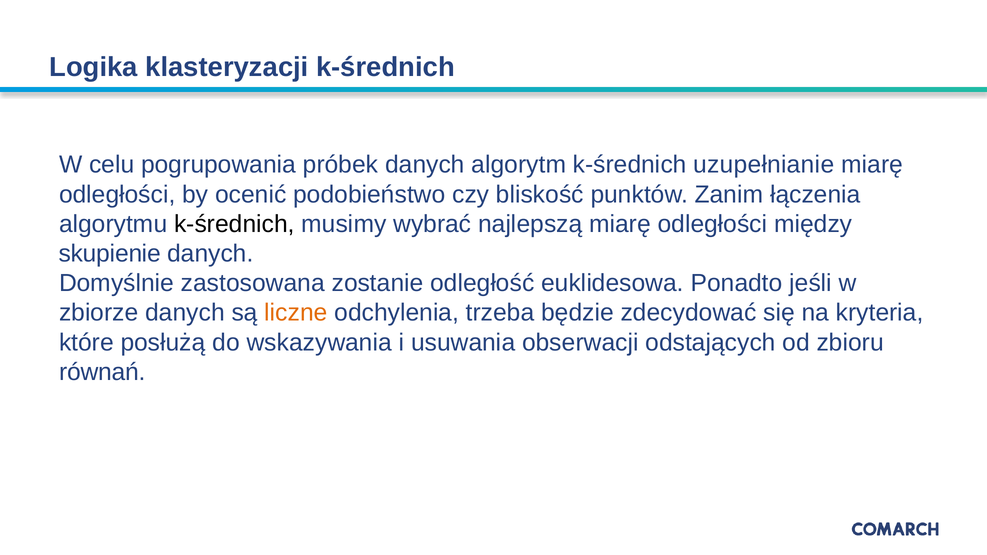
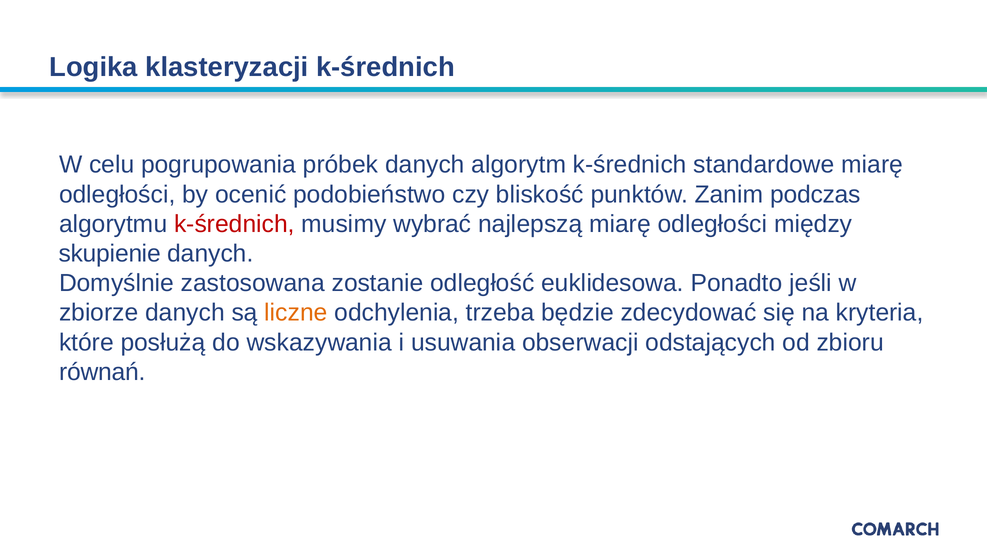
uzupełnianie: uzupełnianie -> standardowe
łączenia: łączenia -> podczas
k-średnich at (234, 224) colour: black -> red
